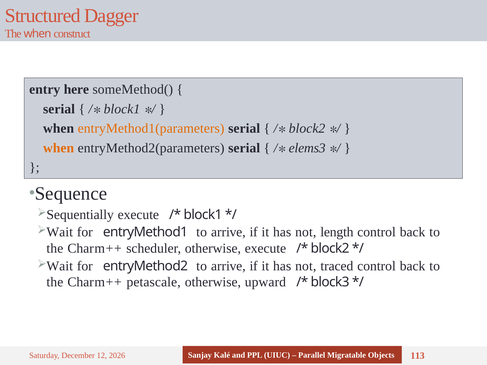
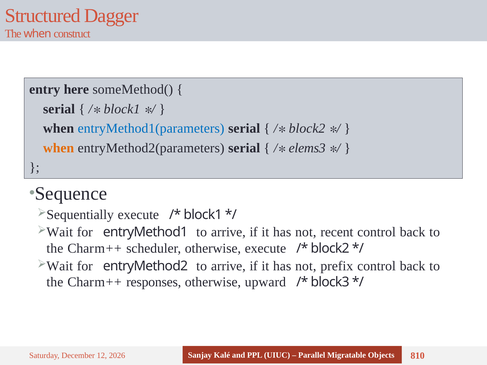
entryMethod1(parameters colour: orange -> blue
length: length -> recent
traced: traced -> prefix
petascale: petascale -> responses
113: 113 -> 810
